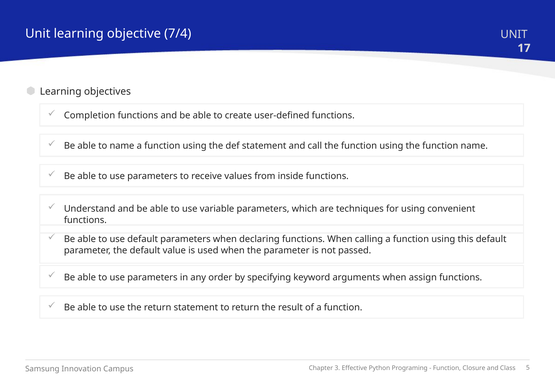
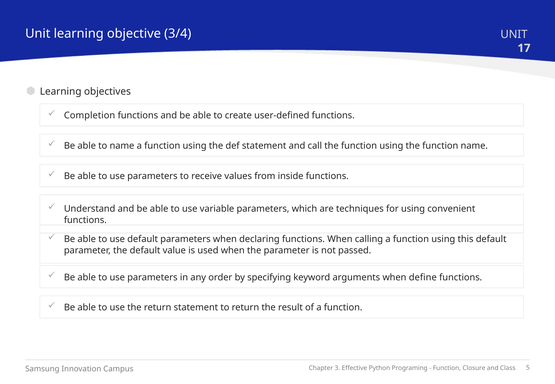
7/4: 7/4 -> 3/4
assign: assign -> define
